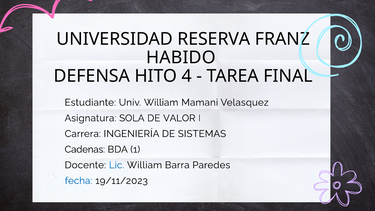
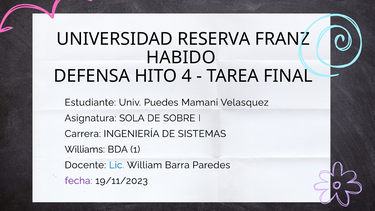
Univ William: William -> Puedes
VALOR: VALOR -> SOBRE
Cadenas: Cadenas -> Williams
fecha colour: blue -> purple
